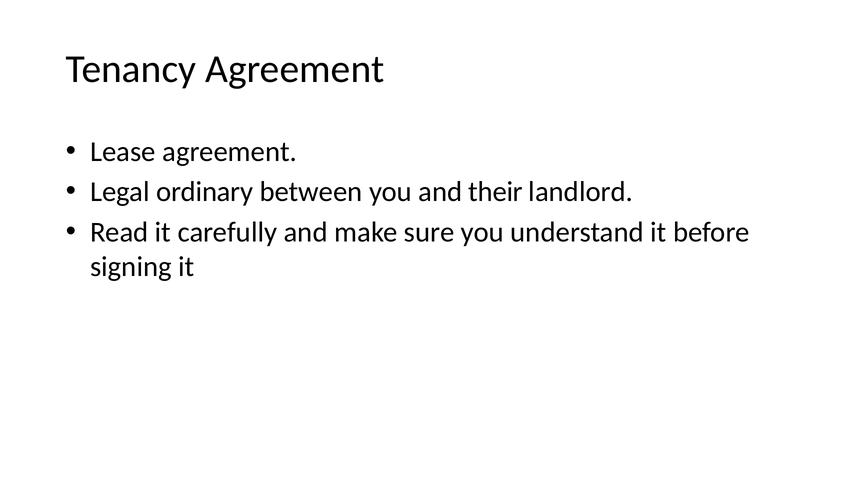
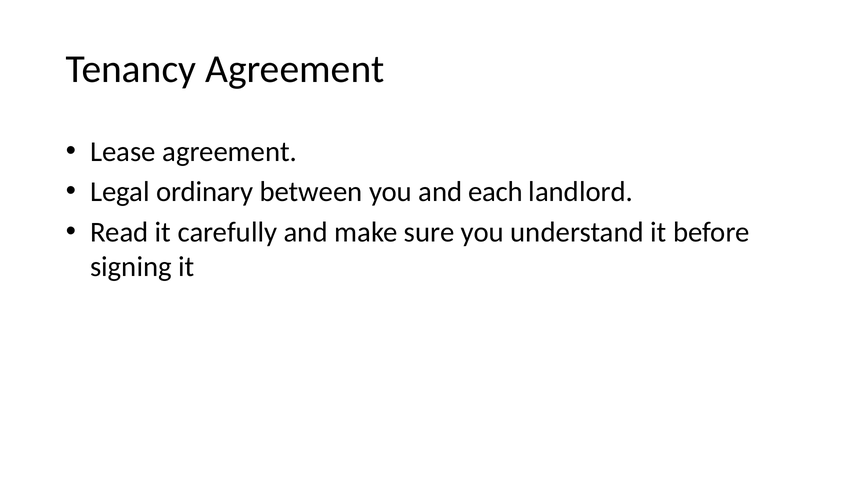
their: their -> each
